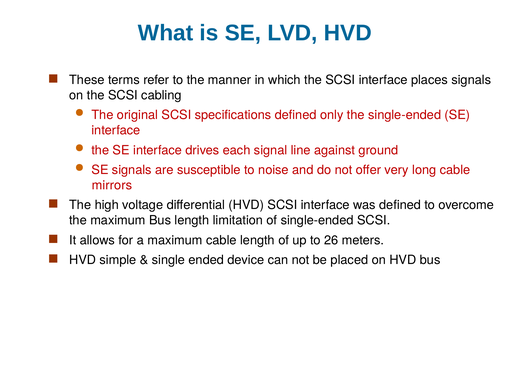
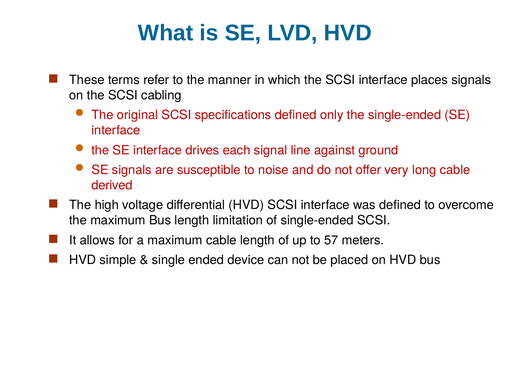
mirrors: mirrors -> derived
26: 26 -> 57
